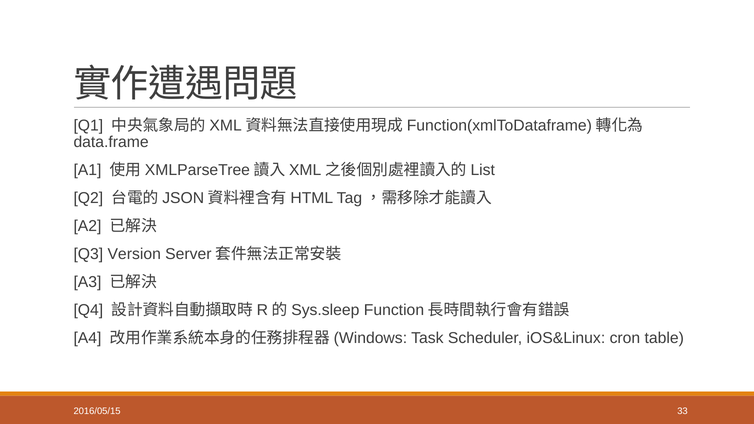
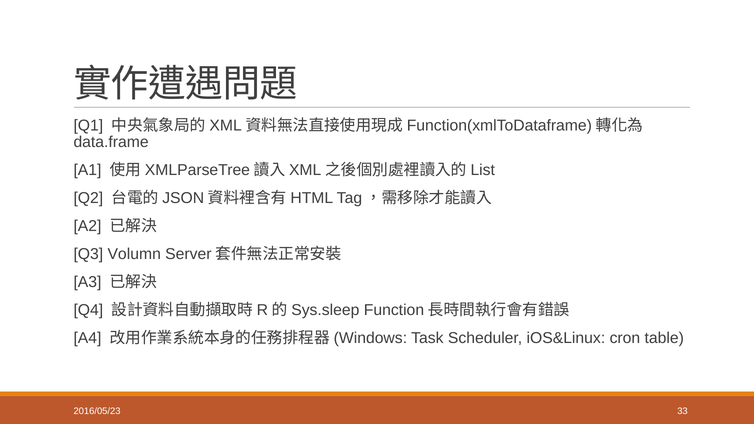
Version: Version -> Volumn
2016/05/15: 2016/05/15 -> 2016/05/23
